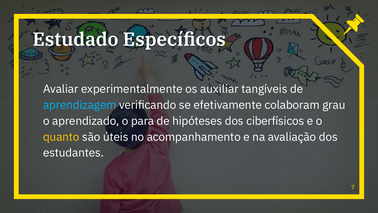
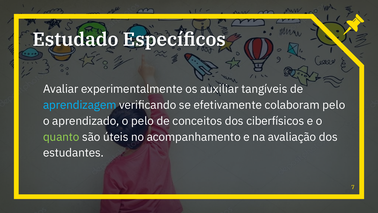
colaboram grau: grau -> pelo
o para: para -> pelo
hipóteses: hipóteses -> conceitos
quanto colour: yellow -> light green
